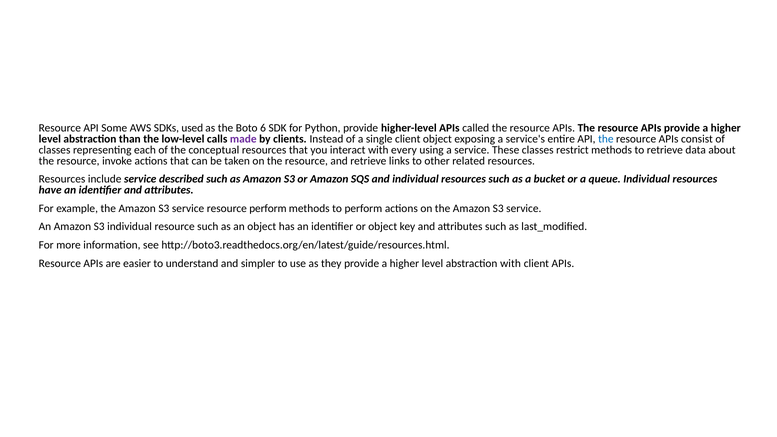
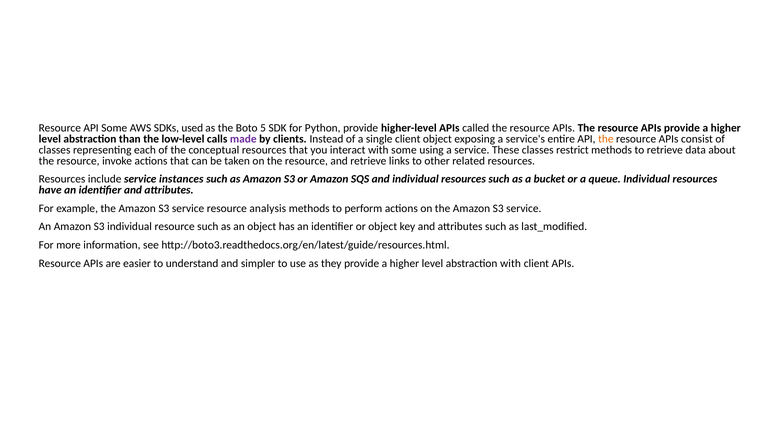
6: 6 -> 5
the at (606, 139) colour: blue -> orange
with every: every -> some
described: described -> instances
resource perform: perform -> analysis
